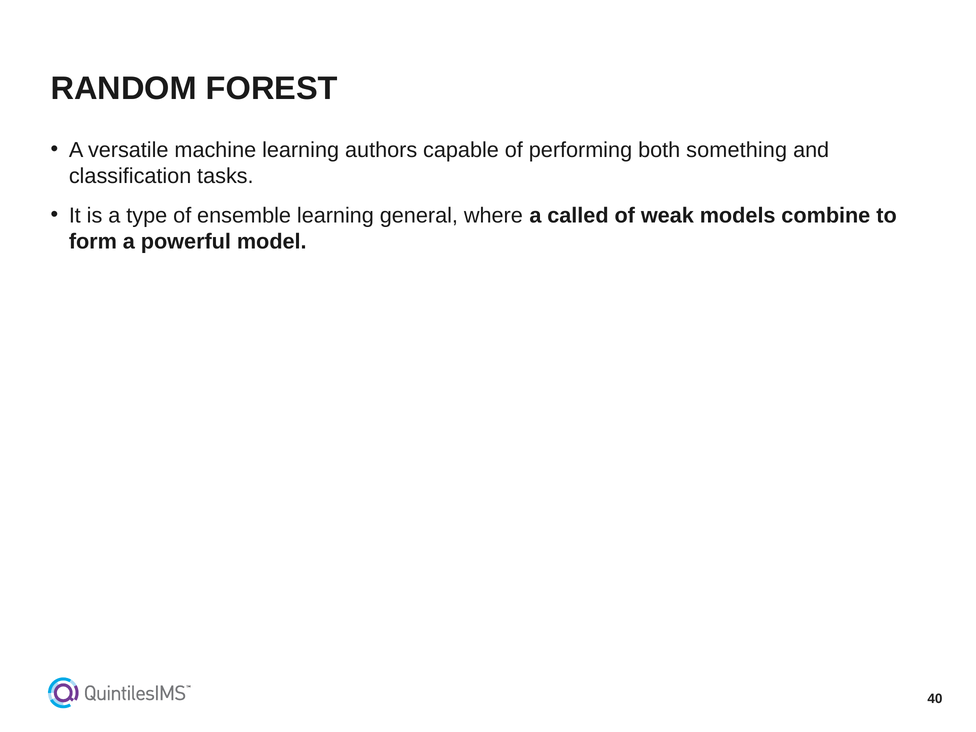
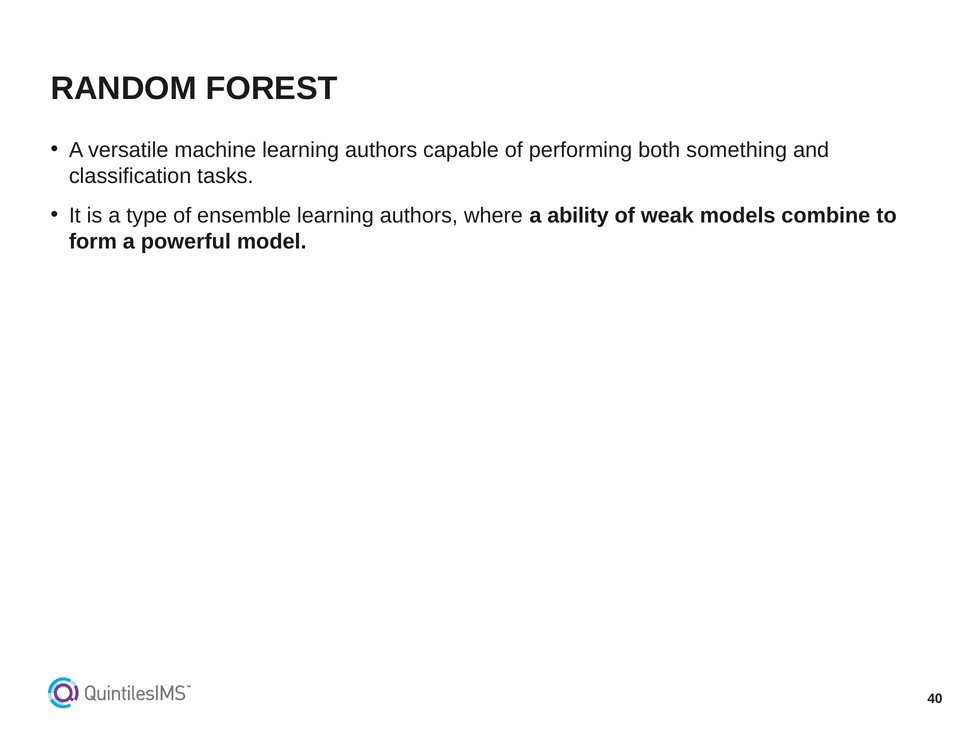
ensemble learning general: general -> authors
called: called -> ability
